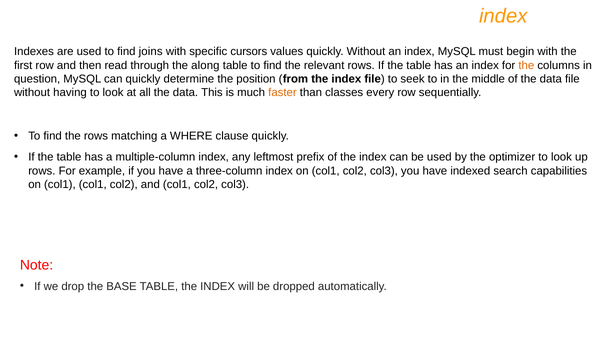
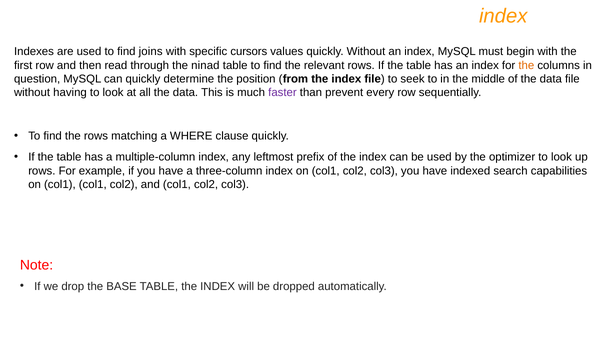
along: along -> ninad
faster colour: orange -> purple
classes: classes -> prevent
